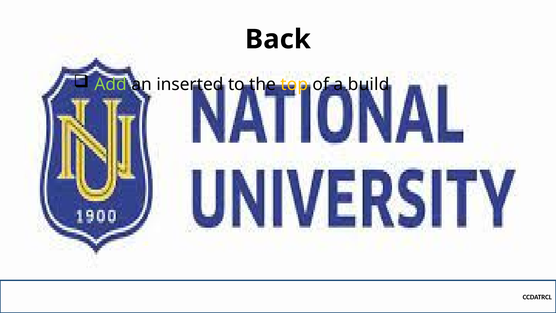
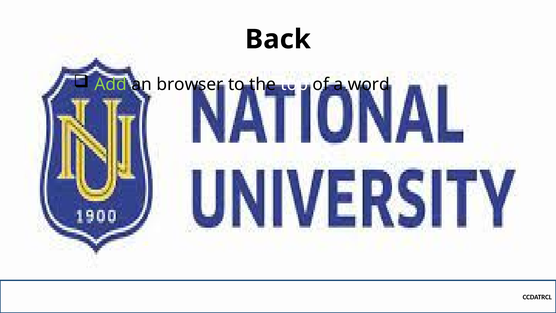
inserted: inserted -> browser
top colour: yellow -> white
build: build -> word
